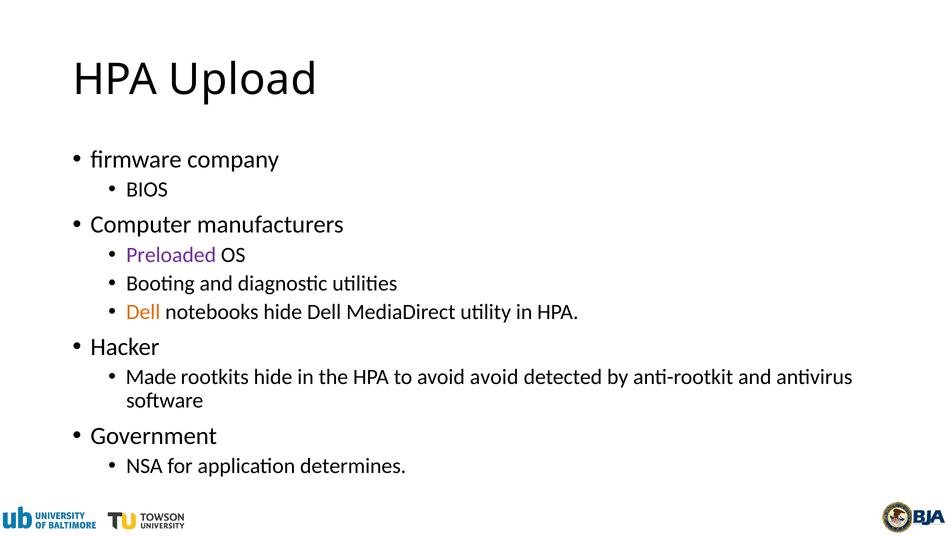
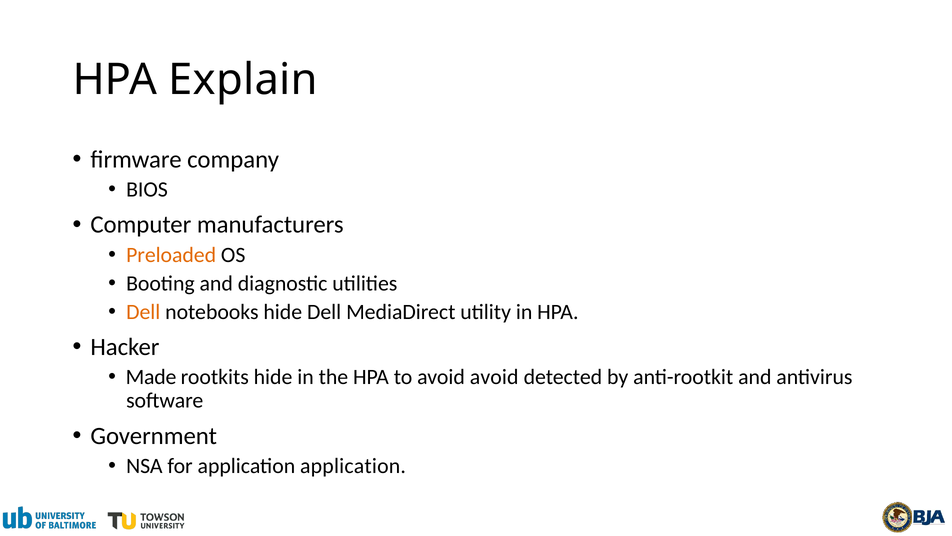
Upload: Upload -> Explain
Preloaded colour: purple -> orange
application determines: determines -> application
